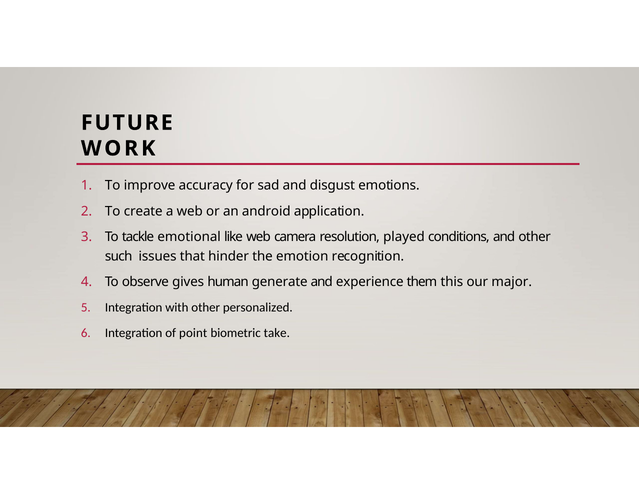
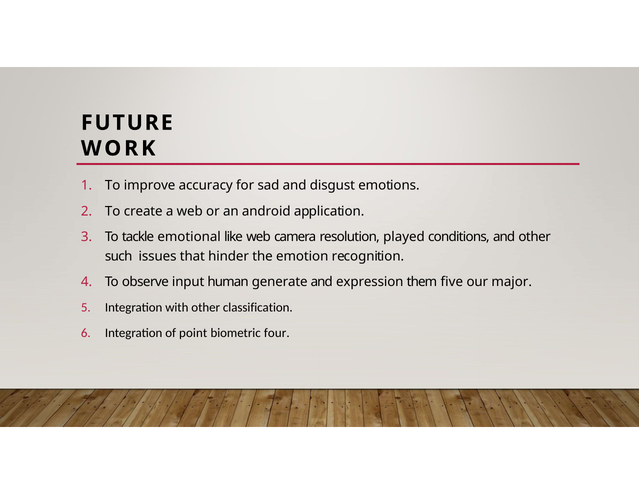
gives: gives -> input
experience: experience -> expression
this: this -> five
personalized: personalized -> classification
take: take -> four
